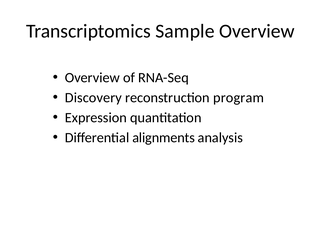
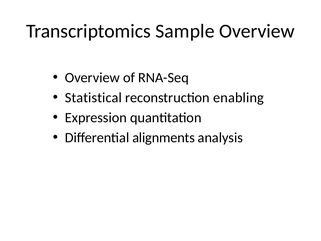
Discovery: Discovery -> Statistical
program: program -> enabling
